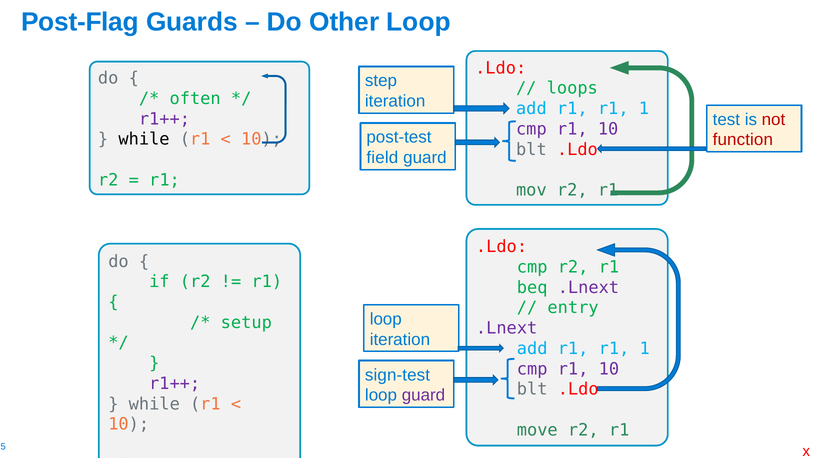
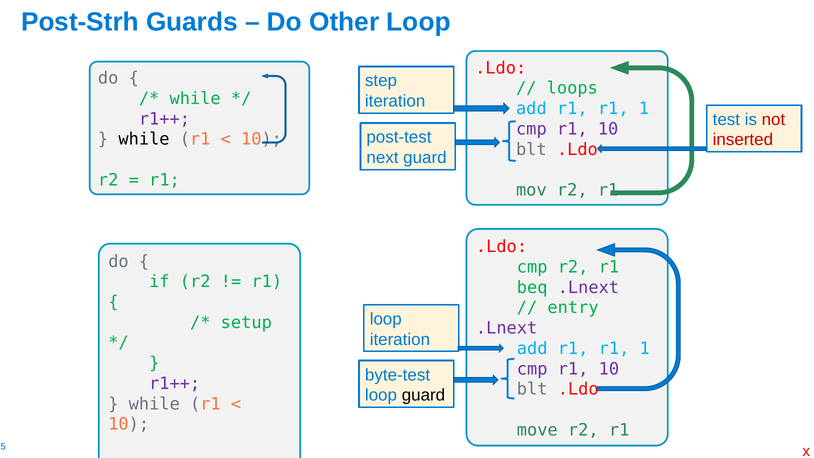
Post-Flag: Post-Flag -> Post-Strh
often at (195, 99): often -> while
function: function -> inserted
field: field -> next
sign-test: sign-test -> byte-test
guard at (423, 395) colour: purple -> black
